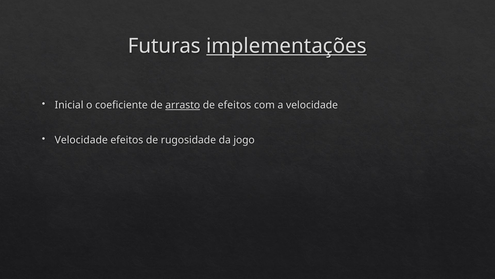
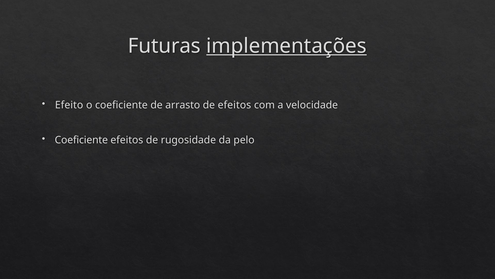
Inicial: Inicial -> Efeito
arrasto underline: present -> none
Velocidade at (81, 140): Velocidade -> Coeficiente
jogo: jogo -> pelo
